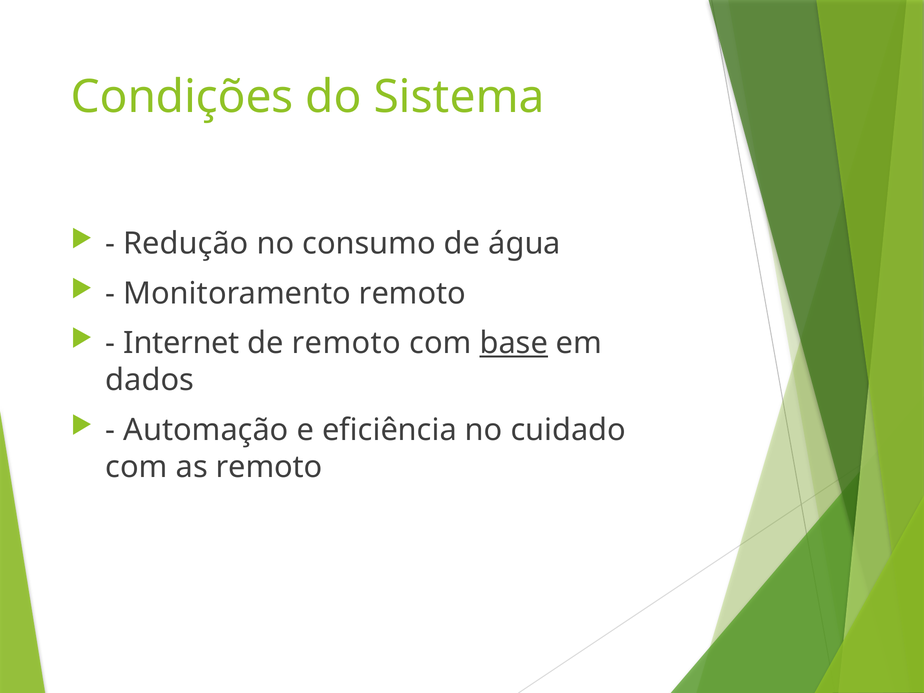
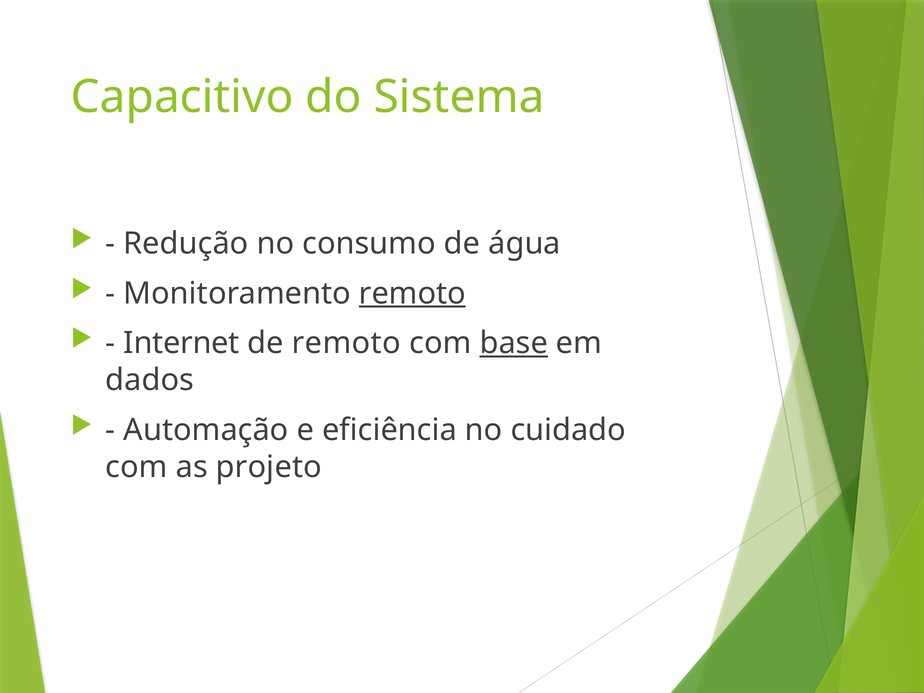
Condições: Condições -> Capacitivo
remoto at (412, 293) underline: none -> present
as remoto: remoto -> projeto
